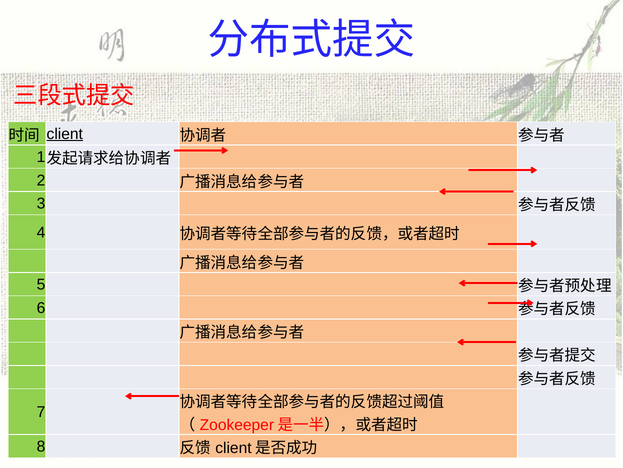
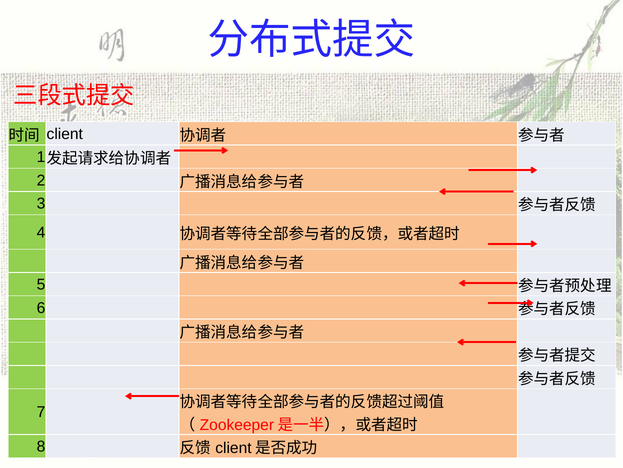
client underline: present -> none
